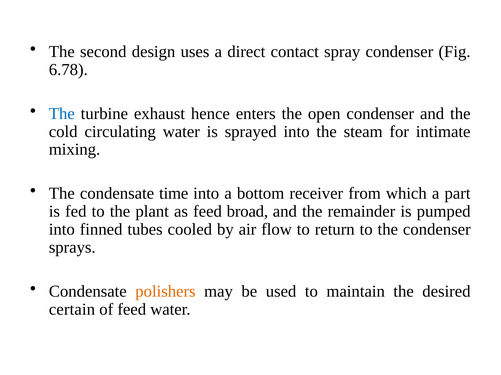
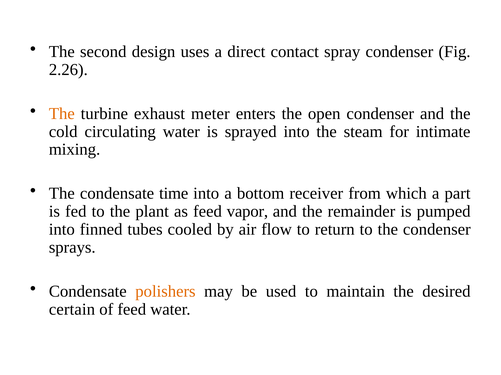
6.78: 6.78 -> 2.26
The at (62, 114) colour: blue -> orange
hence: hence -> meter
broad: broad -> vapor
